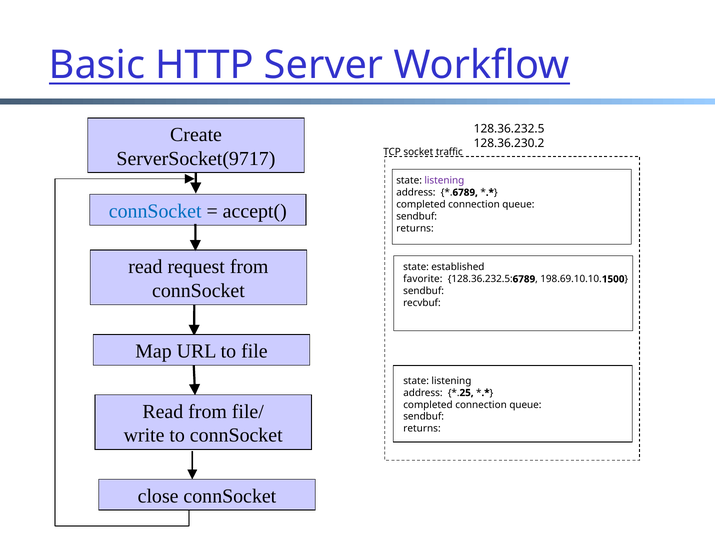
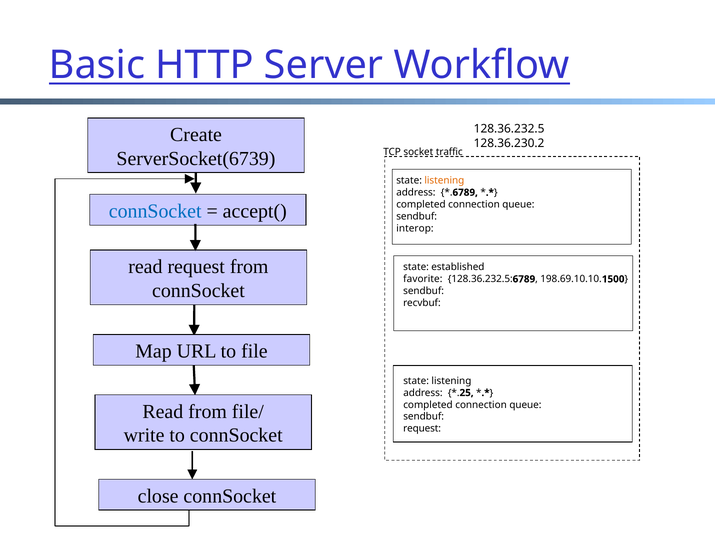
ServerSocket(9717: ServerSocket(9717 -> ServerSocket(6739
listening at (444, 181) colour: purple -> orange
returns at (415, 228): returns -> interop
returns at (422, 429): returns -> request
